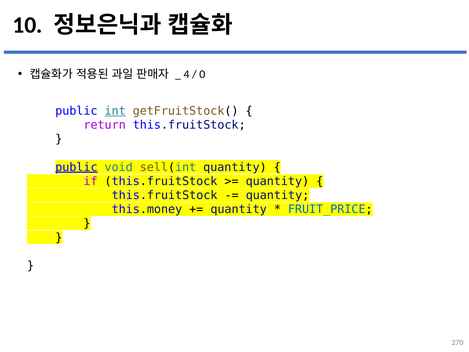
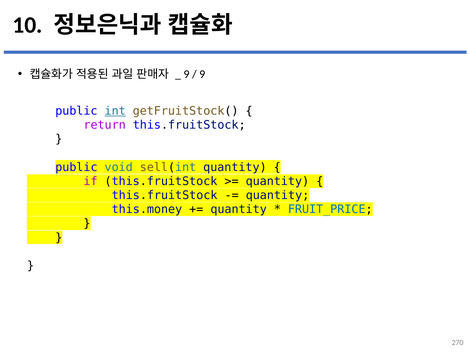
4 at (186, 74): 4 -> 9
0 at (202, 74): 0 -> 9
public at (76, 167) underline: present -> none
